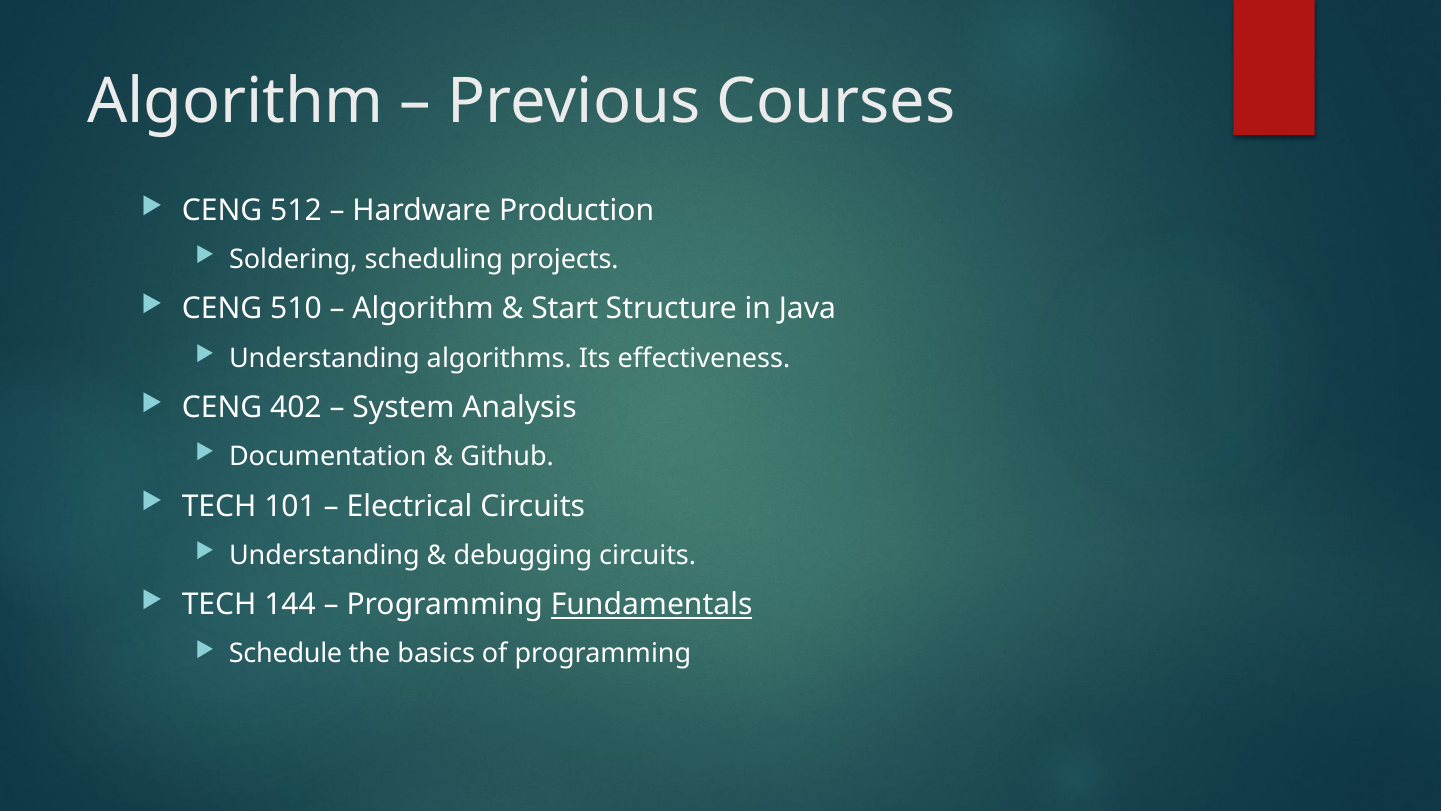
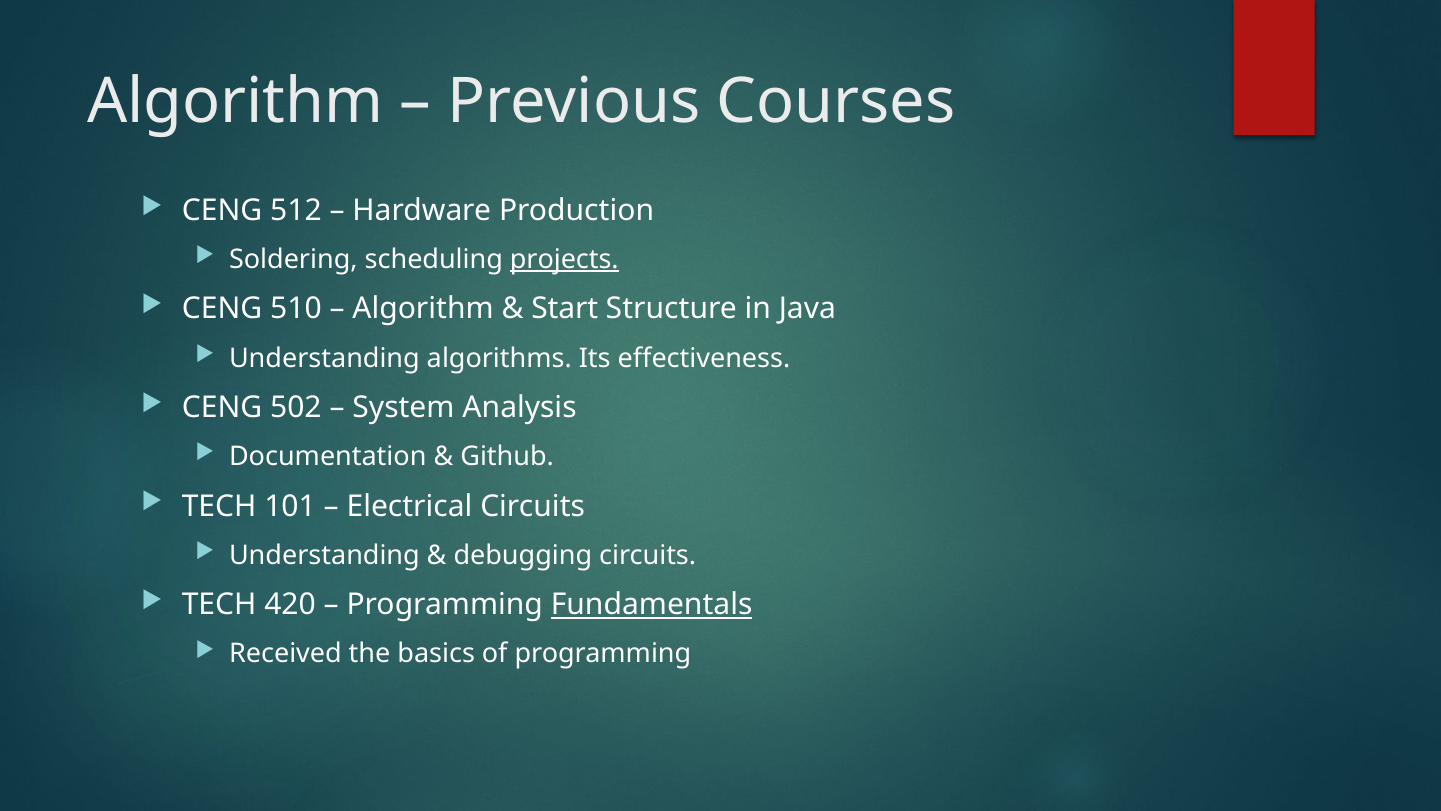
projects underline: none -> present
402: 402 -> 502
144: 144 -> 420
Schedule: Schedule -> Received
